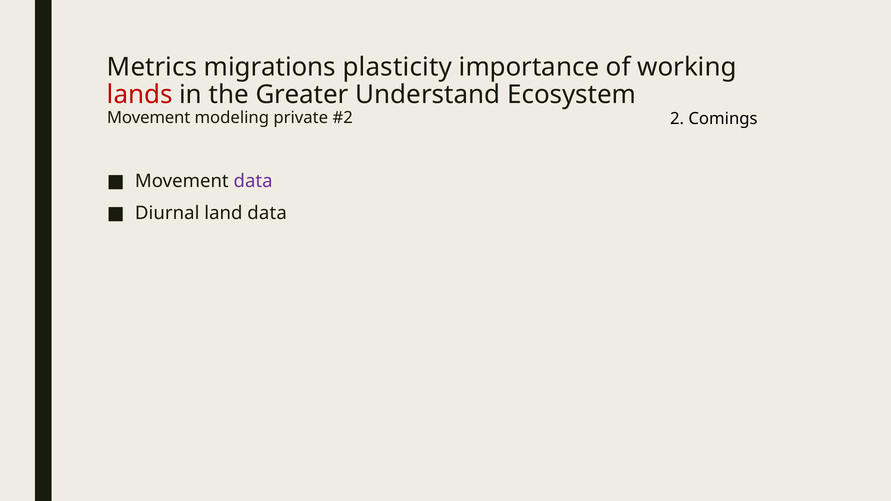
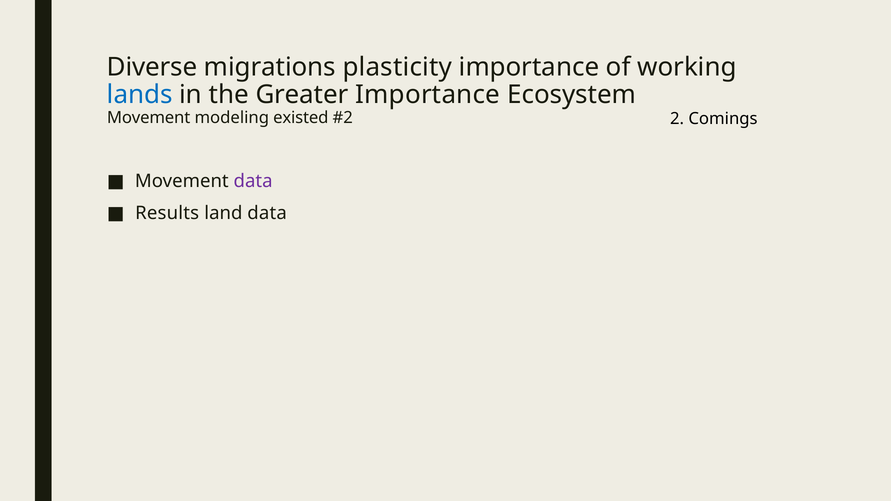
Metrics: Metrics -> Diverse
lands colour: red -> blue
Greater Understand: Understand -> Importance
private: private -> existed
Diurnal: Diurnal -> Results
